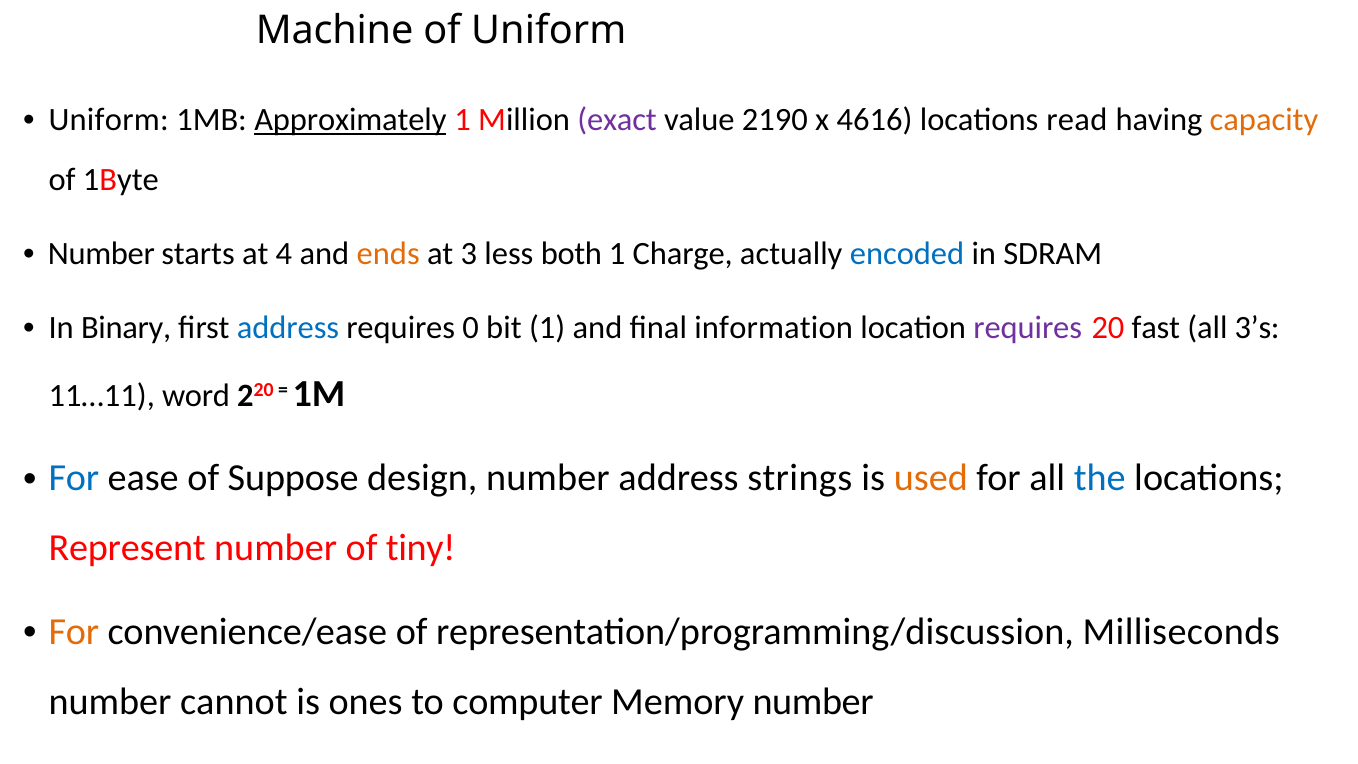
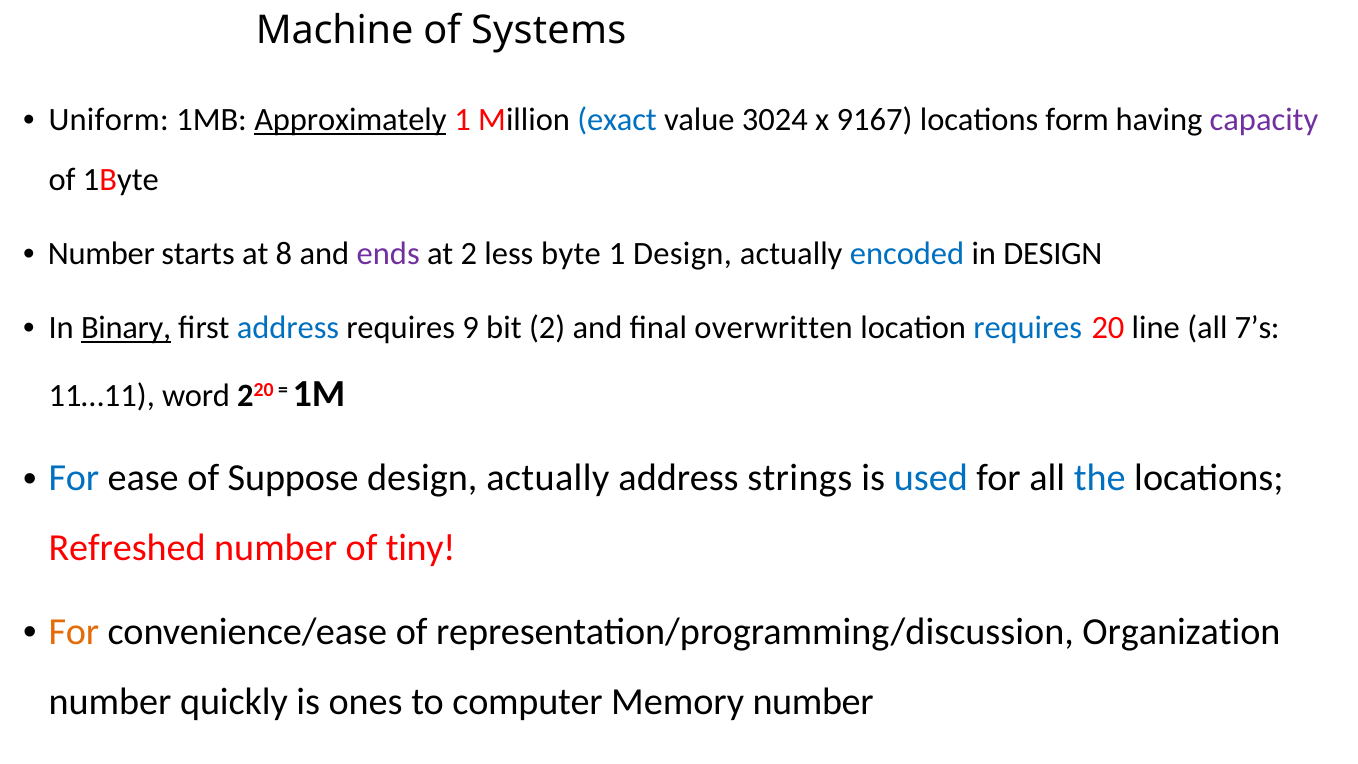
of Uniform: Uniform -> Systems
exact colour: purple -> blue
2190: 2190 -> 3024
4616: 4616 -> 9167
read: read -> form
capacity colour: orange -> purple
4: 4 -> 8
ends colour: orange -> purple
at 3: 3 -> 2
both: both -> byte
1 Charge: Charge -> Design
in SDRAM: SDRAM -> DESIGN
Binary underline: none -> present
0: 0 -> 9
bit 1: 1 -> 2
information: information -> overwritten
requires at (1028, 328) colour: purple -> blue
fast: fast -> line
3’s: 3’s -> 7’s
number at (548, 478): number -> actually
used colour: orange -> blue
Represent: Represent -> Refreshed
Milliseconds: Milliseconds -> Organization
cannot: cannot -> quickly
